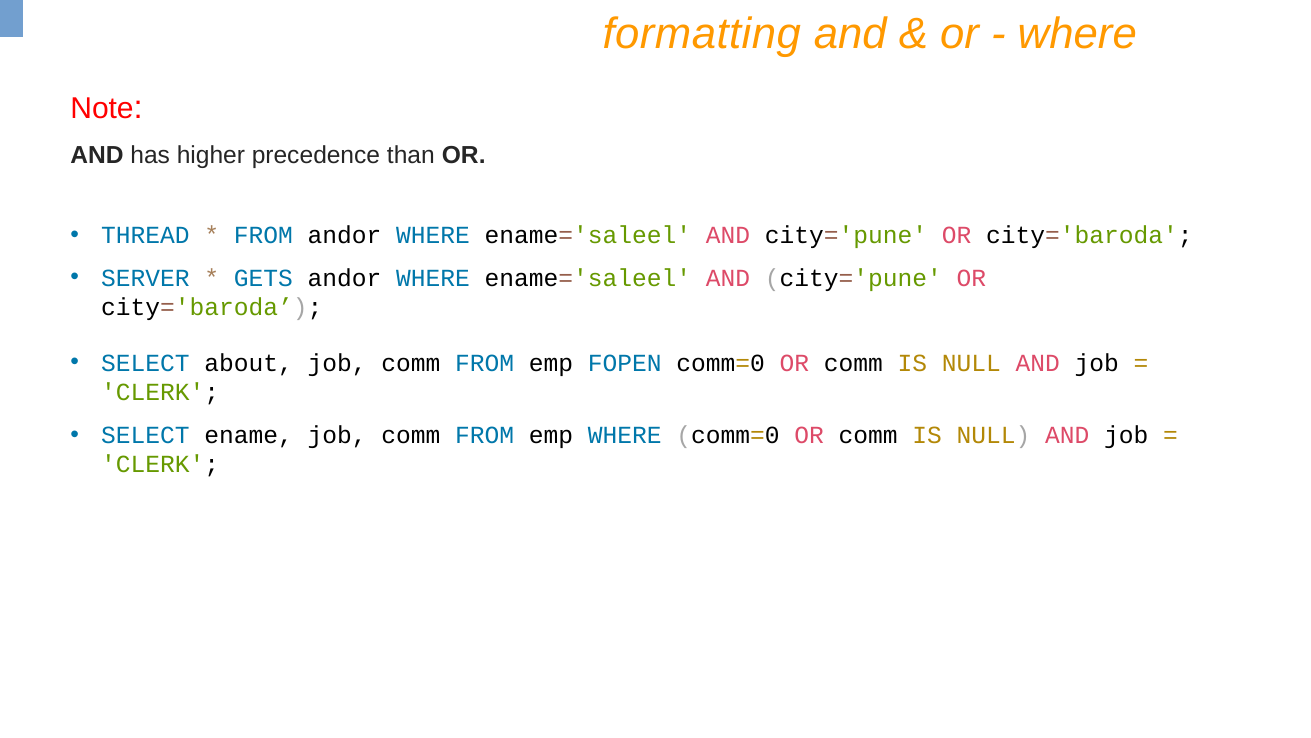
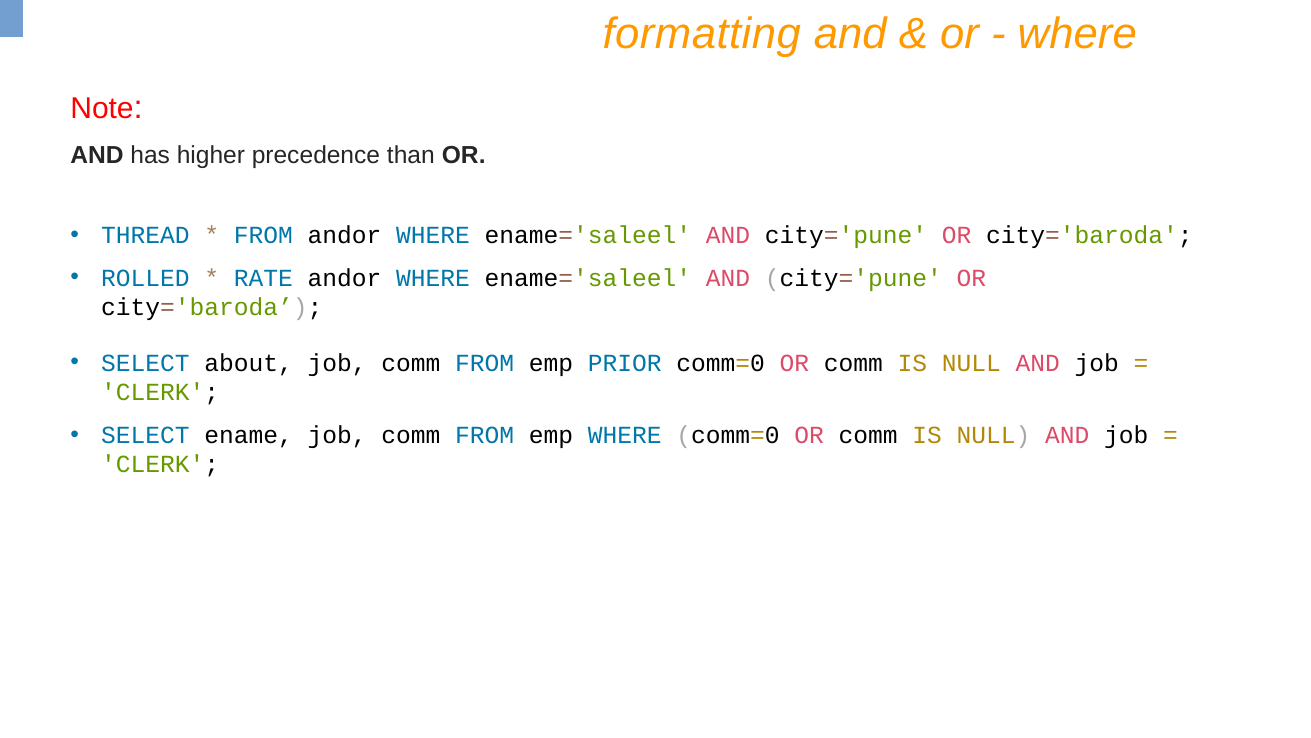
SERVER: SERVER -> ROLLED
GETS: GETS -> RATE
FOPEN: FOPEN -> PRIOR
